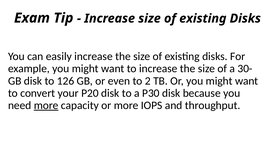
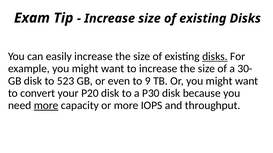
disks at (215, 57) underline: none -> present
126: 126 -> 523
2: 2 -> 9
